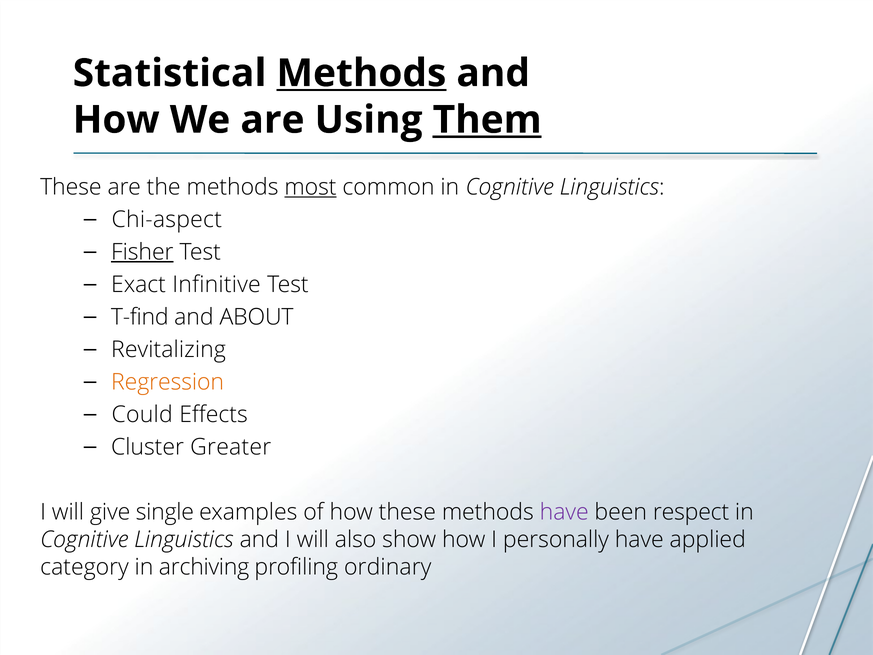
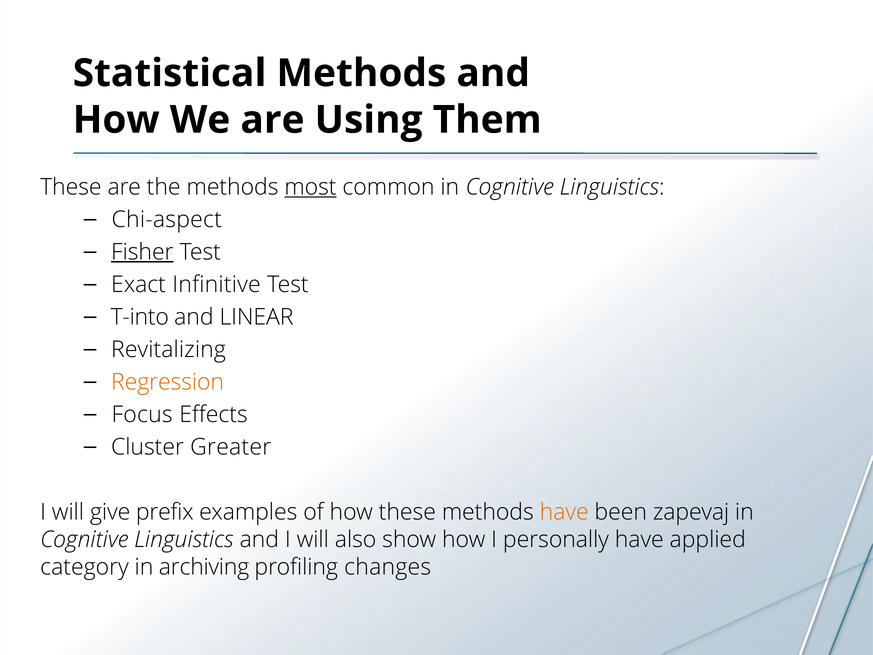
Methods at (361, 73) underline: present -> none
Them underline: present -> none
T-find: T-find -> T-into
ABOUT: ABOUT -> LINEAR
Could: Could -> Focus
single: single -> prefix
have at (564, 512) colour: purple -> orange
respect: respect -> zapevaj
ordinary: ordinary -> changes
